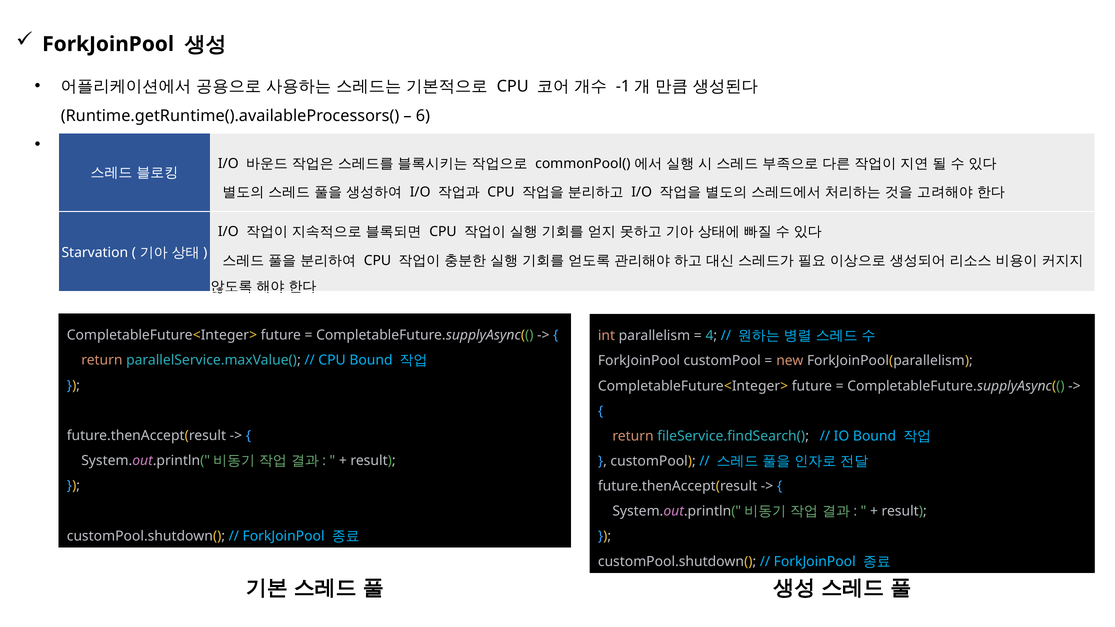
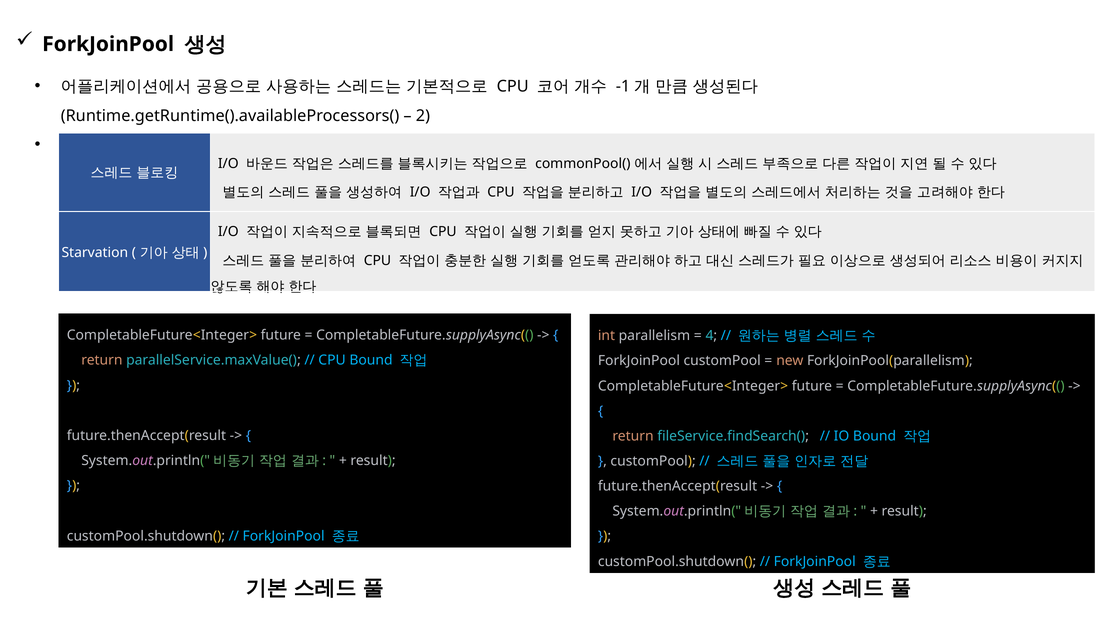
6: 6 -> 2
